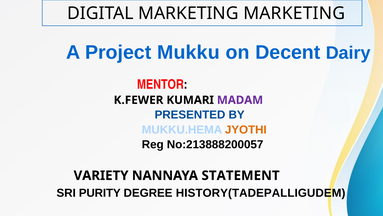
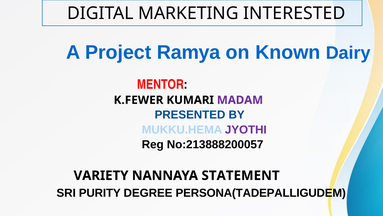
MARKETING MARKETING: MARKETING -> INTERESTED
Mukku: Mukku -> Ramya
Decent: Decent -> Known
JYOTHI colour: orange -> purple
HISTORY(TADEPALLIGUDEM: HISTORY(TADEPALLIGUDEM -> PERSONA(TADEPALLIGUDEM
